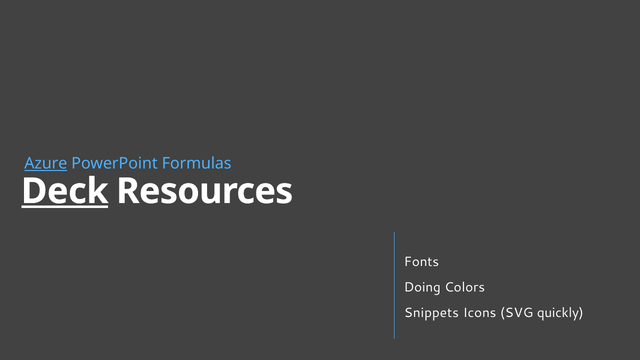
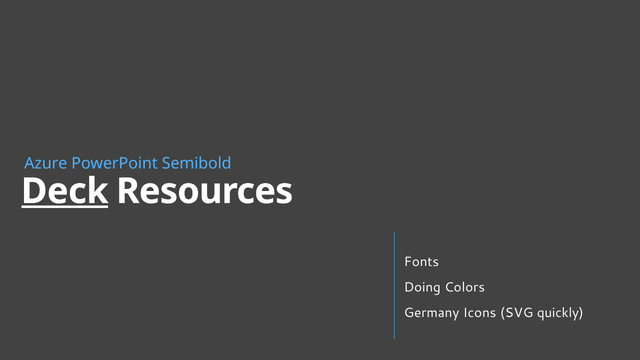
Azure underline: present -> none
Formulas: Formulas -> Semibold
Snippets: Snippets -> Germany
